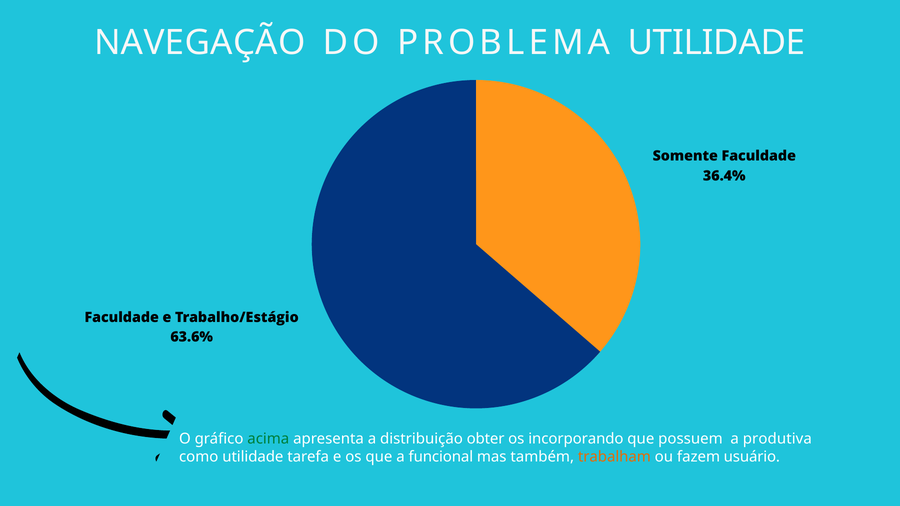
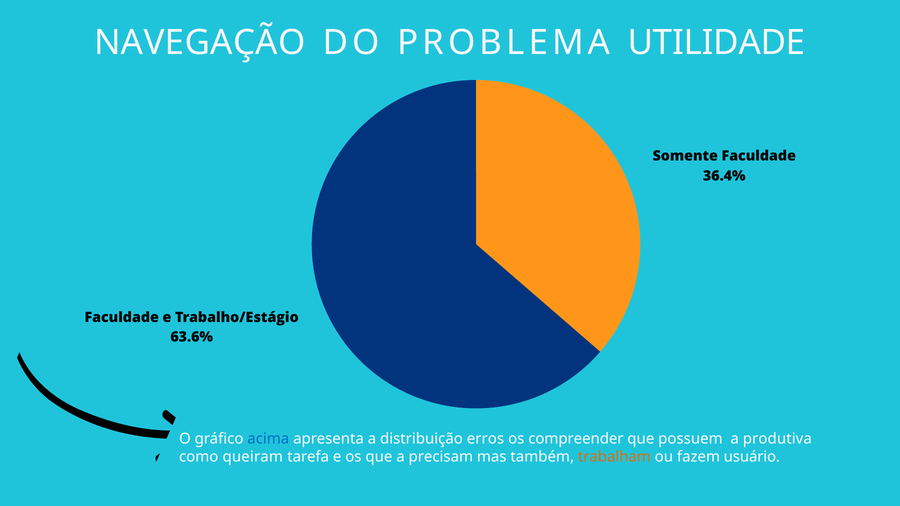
acima colour: green -> blue
obter: obter -> erros
incorporando: incorporando -> compreender
como utilidade: utilidade -> queiram
funcional: funcional -> precisam
